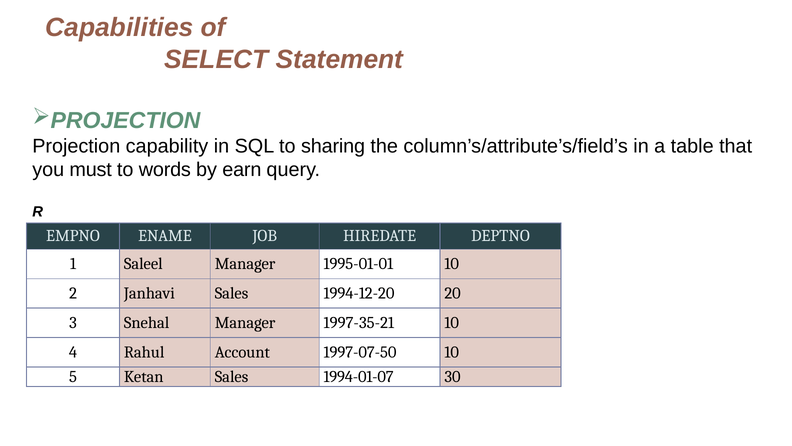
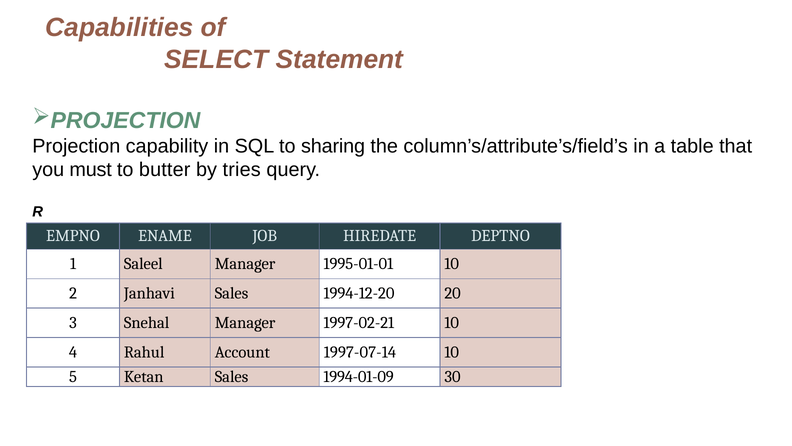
words: words -> butter
earn: earn -> tries
1997-35-21: 1997-35-21 -> 1997-02-21
1997-07-50: 1997-07-50 -> 1997-07-14
1994-01-07: 1994-01-07 -> 1994-01-09
